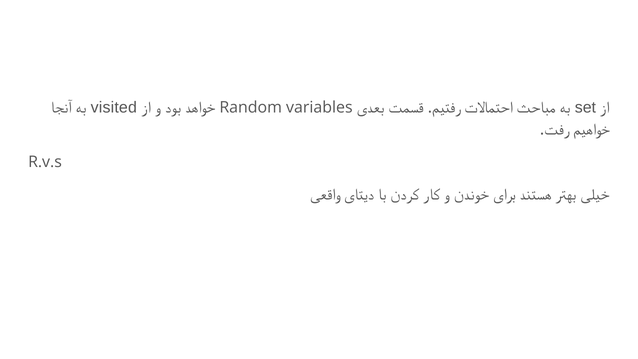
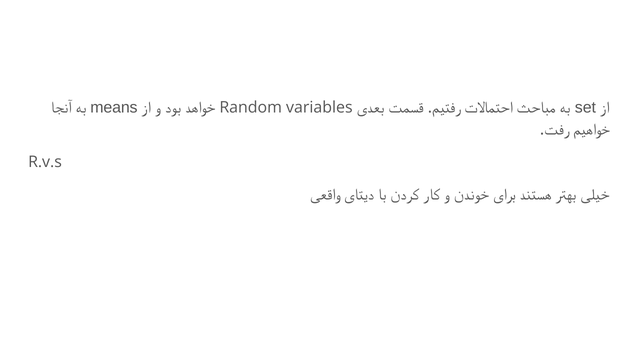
visited: visited -> means
